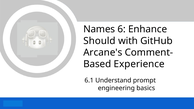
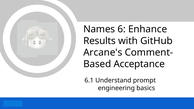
Should: Should -> Results
Experience: Experience -> Acceptance
